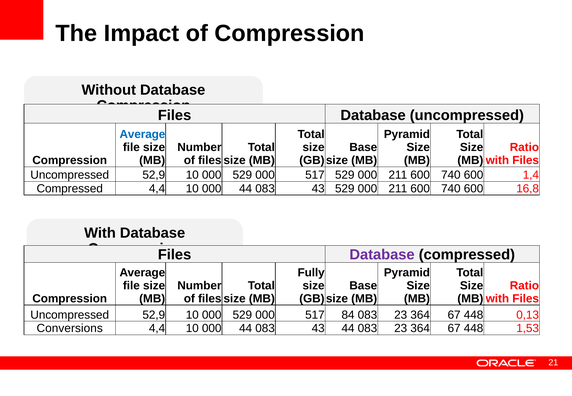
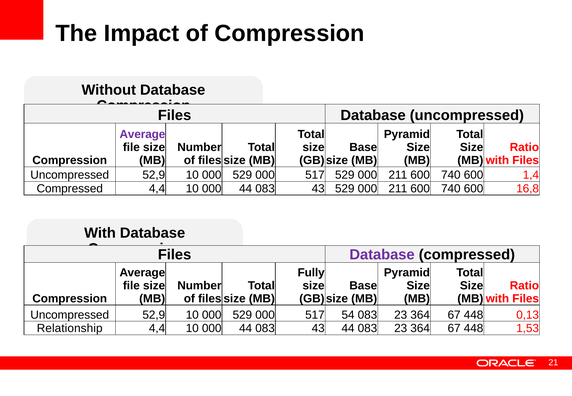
Average at (142, 134) colour: blue -> purple
84: 84 -> 54
Conversions: Conversions -> Relationship
